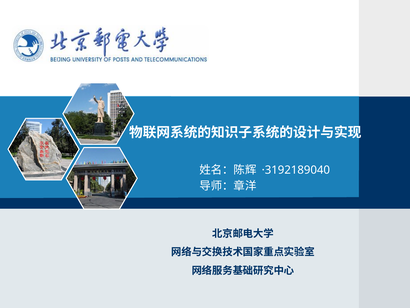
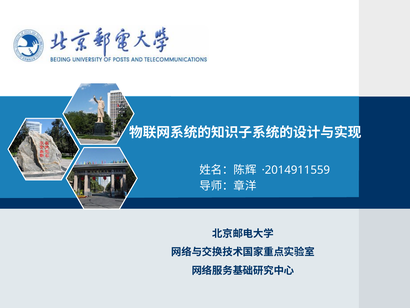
·3192189040: ·3192189040 -> ·2014911559
